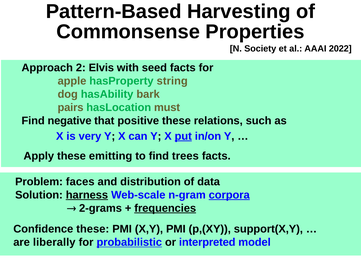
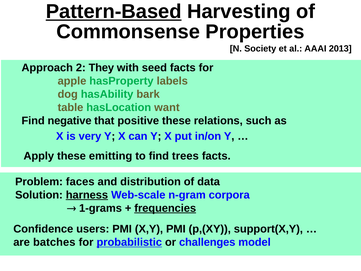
Pattern-Based underline: none -> present
2022: 2022 -> 2013
Elvis: Elvis -> They
string: string -> labels
pairs: pairs -> table
must: must -> want
put underline: present -> none
corpora underline: present -> none
2-grams: 2-grams -> 1-grams
Confidence these: these -> users
liberally: liberally -> batches
interpreted: interpreted -> challenges
